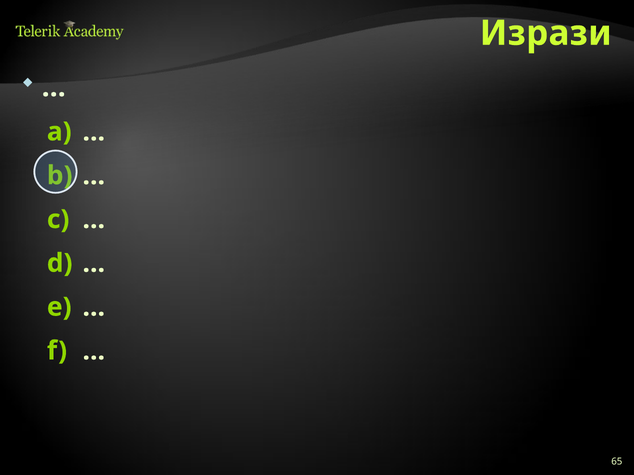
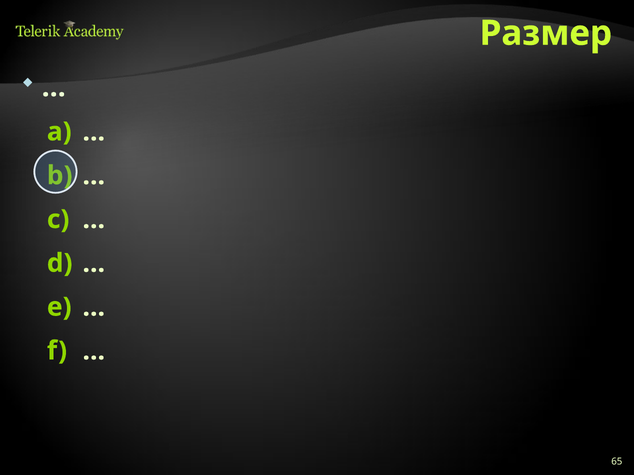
Изрази: Изрази -> Размер
